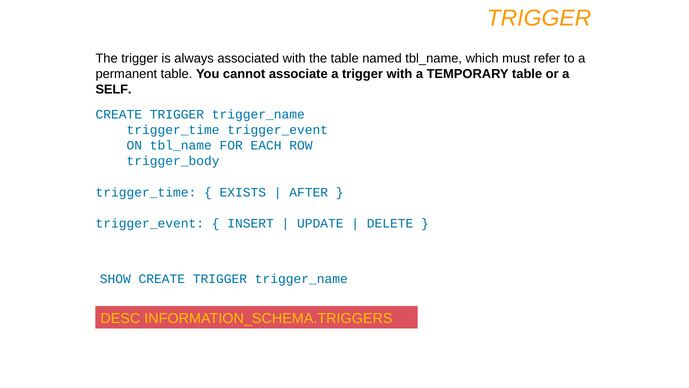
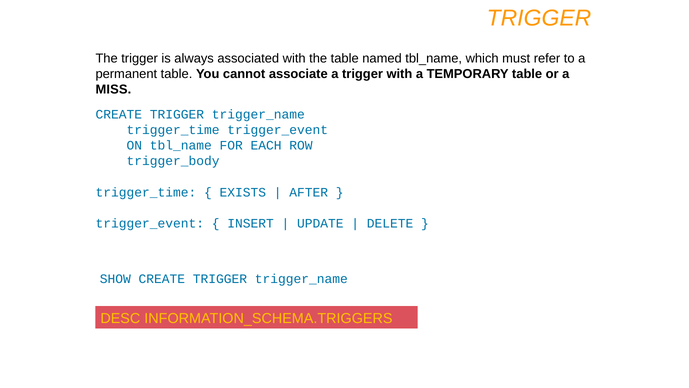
SELF: SELF -> MISS
